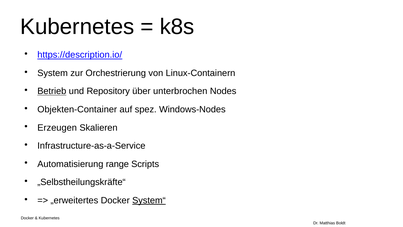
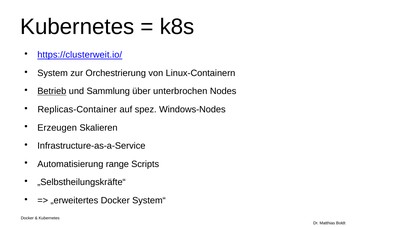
https://description.io/: https://description.io/ -> https://clusterweit.io/
Repository: Repository -> Sammlung
Objekten-Container: Objekten-Container -> Replicas-Container
System“ underline: present -> none
